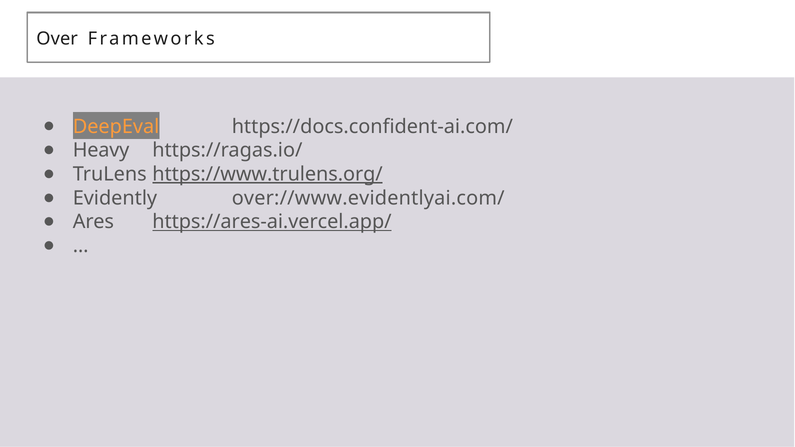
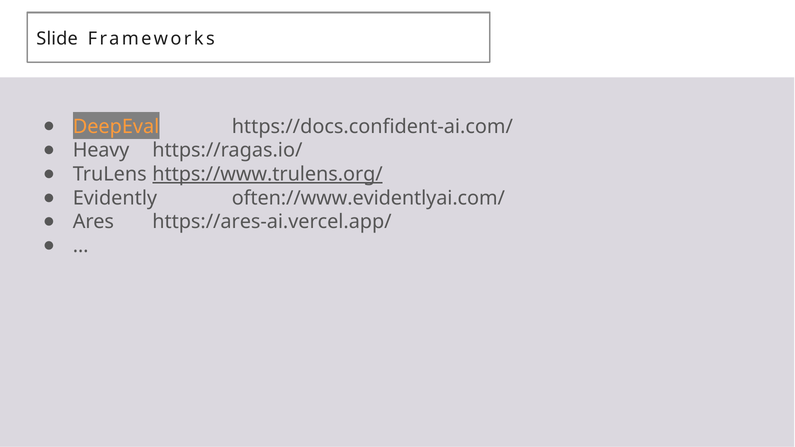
Over: Over -> Slide
over://www.evidentlyai.com/: over://www.evidentlyai.com/ -> often://www.evidentlyai.com/
https://ares-ai.vercel.app/ underline: present -> none
